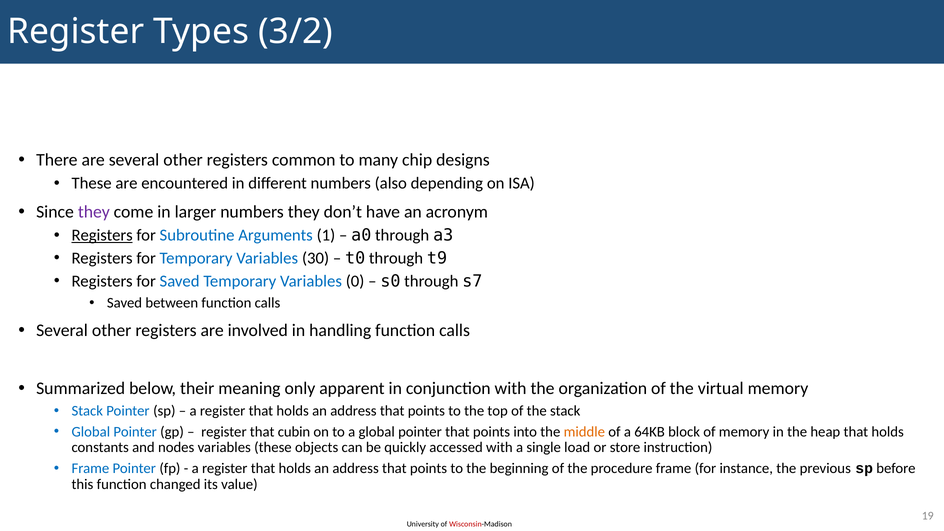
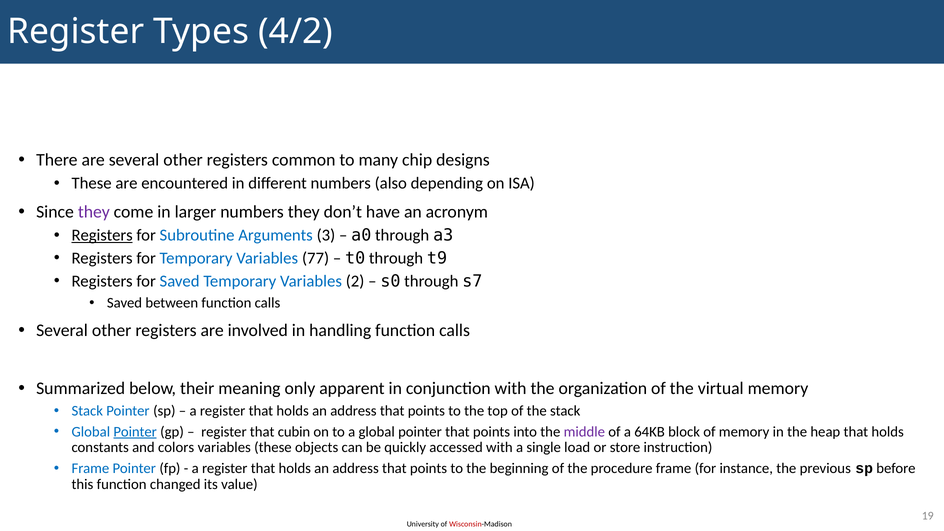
3/2: 3/2 -> 4/2
1: 1 -> 3
30: 30 -> 77
0: 0 -> 2
Pointer at (135, 432) underline: none -> present
middle colour: orange -> purple
nodes: nodes -> colors
